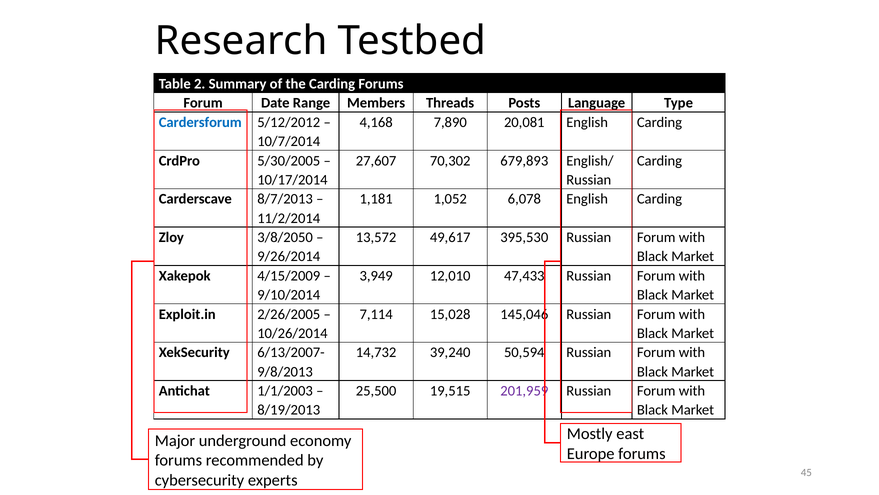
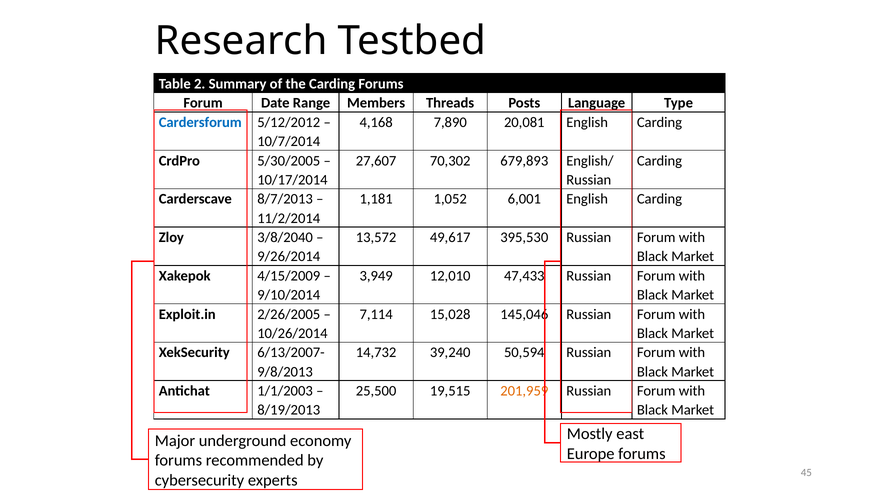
6,078: 6,078 -> 6,001
3/8/2050: 3/8/2050 -> 3/8/2040
201,959 colour: purple -> orange
